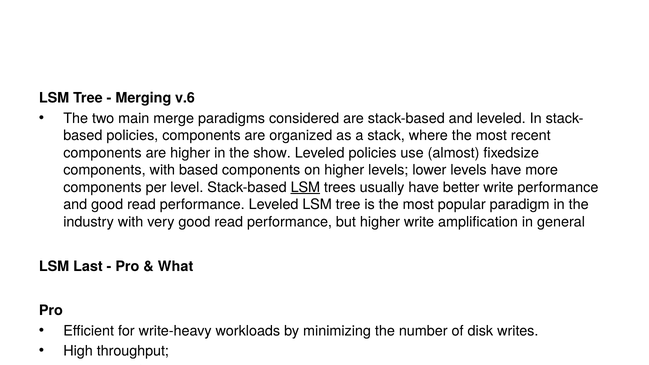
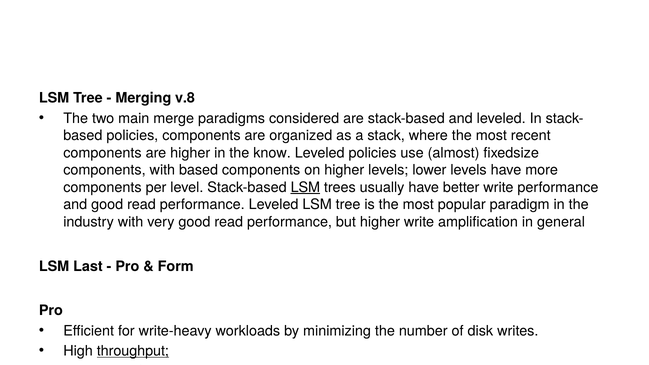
v.6: v.6 -> v.8
show: show -> know
What: What -> Form
throughput underline: none -> present
